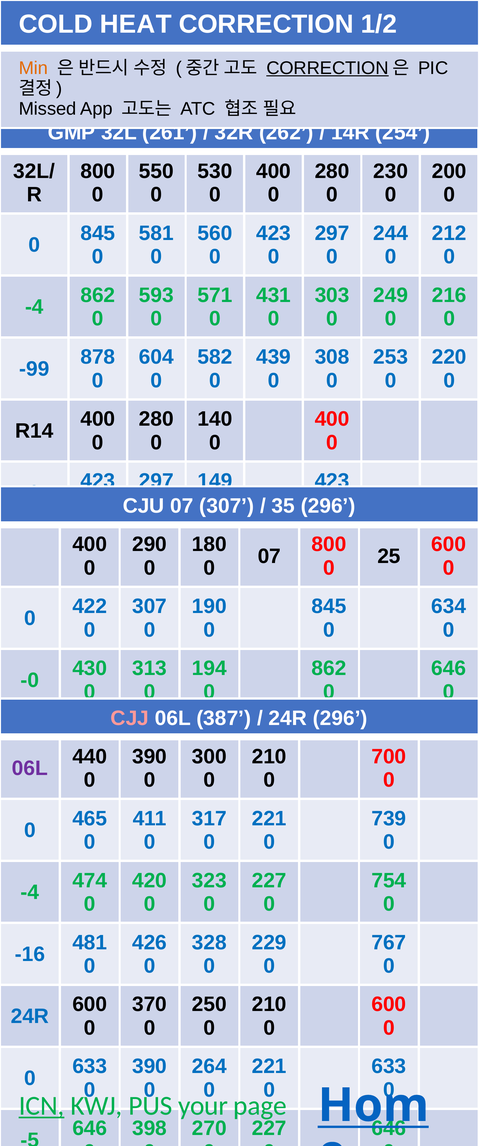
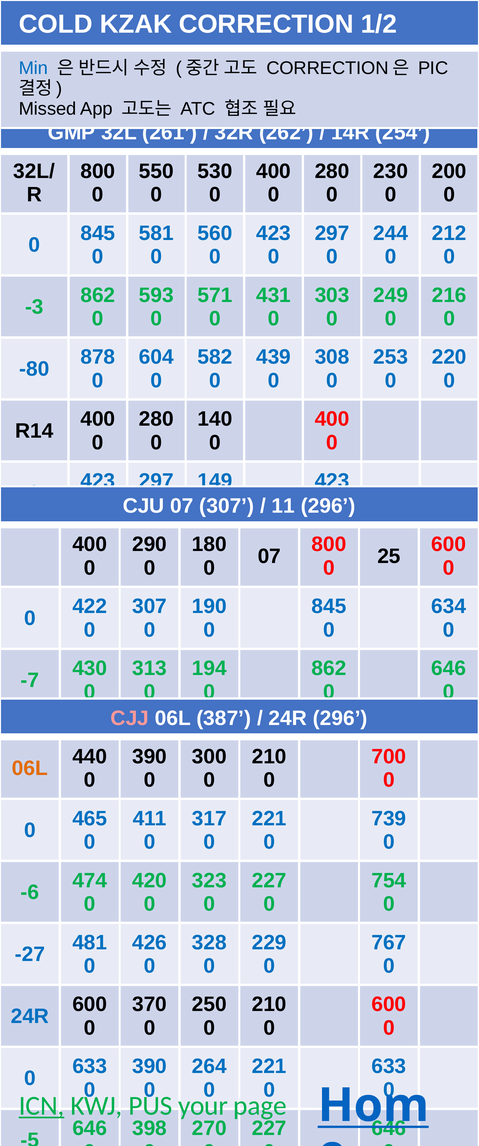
HEAT: HEAT -> KZAK
Min colour: orange -> blue
CORRECTION at (328, 68) underline: present -> none
-4 at (34, 307): -4 -> -3
-99: -99 -> -80
35: 35 -> 11
-0: -0 -> -7
06L at (30, 768) colour: purple -> orange
-4 at (30, 892): -4 -> -6
-16: -16 -> -27
